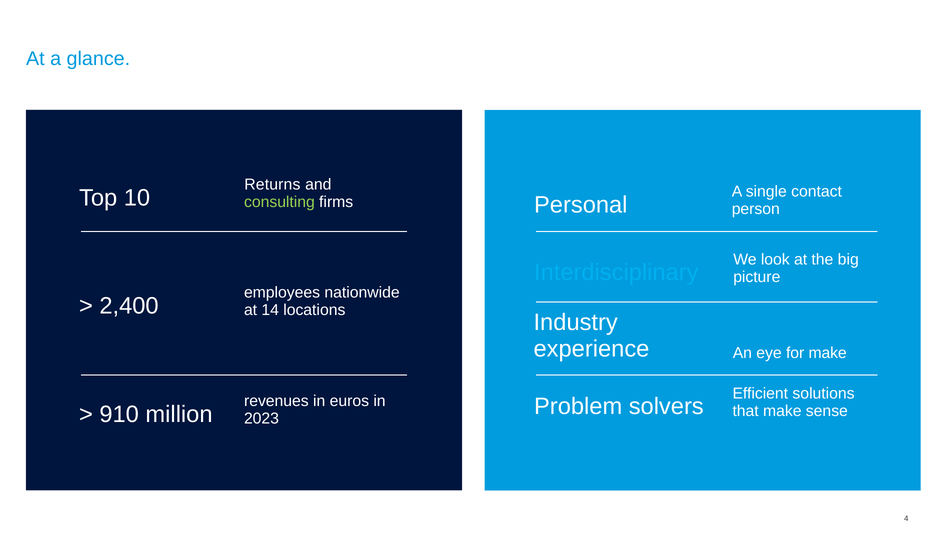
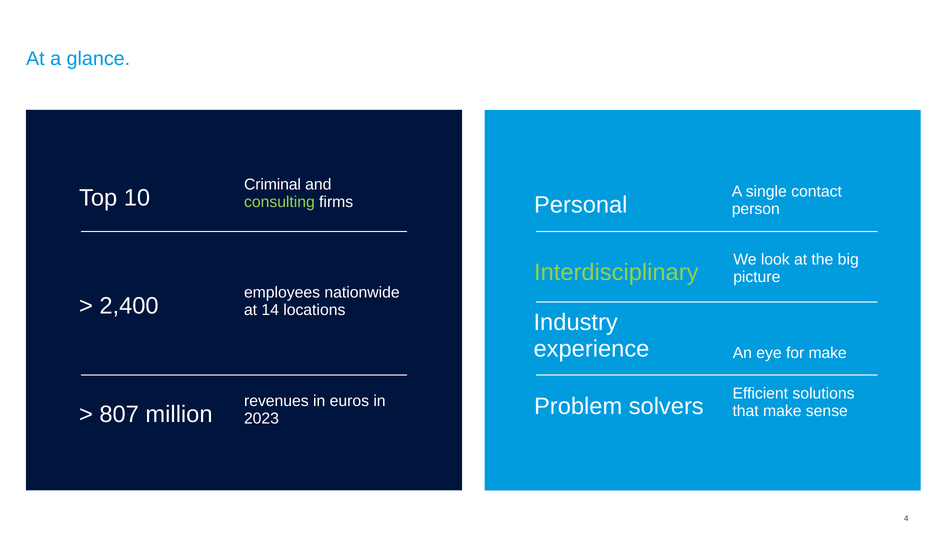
Returns: Returns -> Criminal
Interdisciplinary colour: light blue -> light green
910: 910 -> 807
